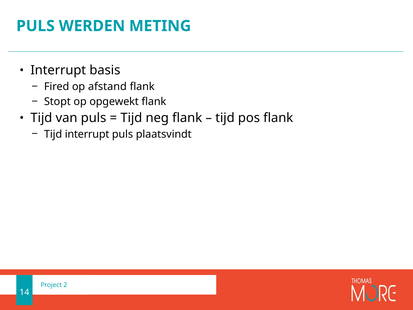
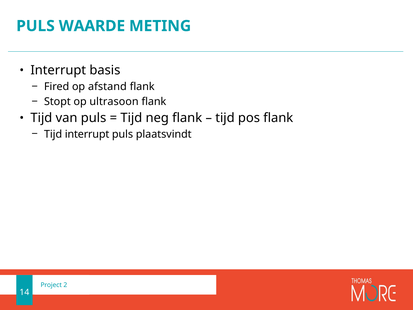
WERDEN: WERDEN -> WAARDE
opgewekt: opgewekt -> ultrasoon
